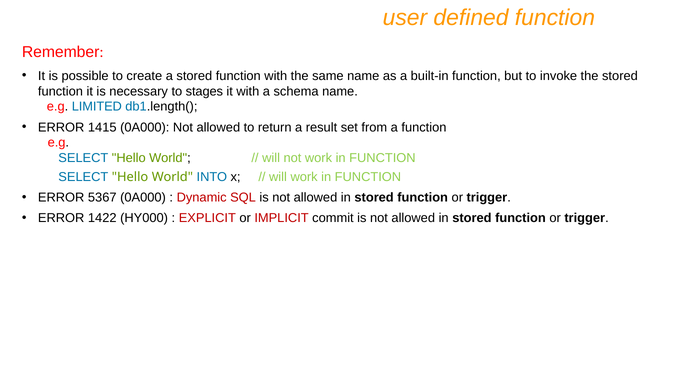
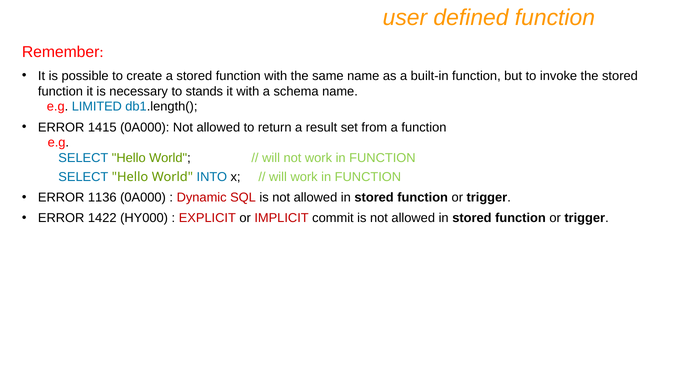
stages: stages -> stands
5367: 5367 -> 1136
